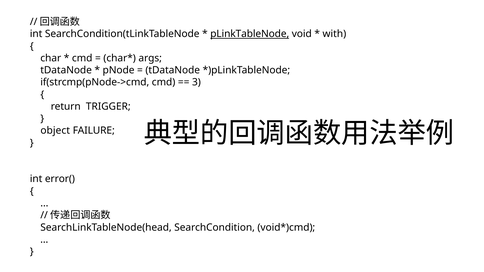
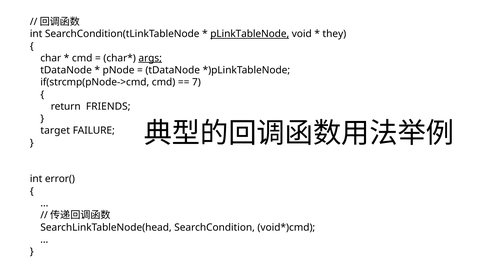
with: with -> they
args underline: none -> present
3: 3 -> 7
TRIGGER: TRIGGER -> FRIENDS
object: object -> target
